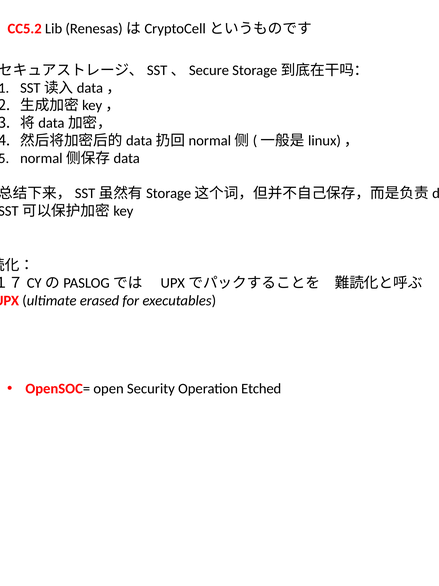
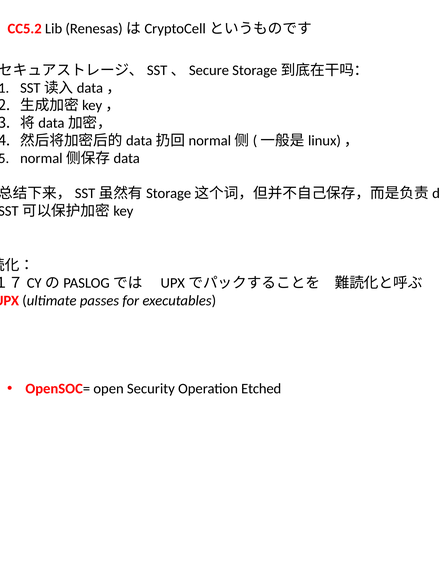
erased: erased -> passes
